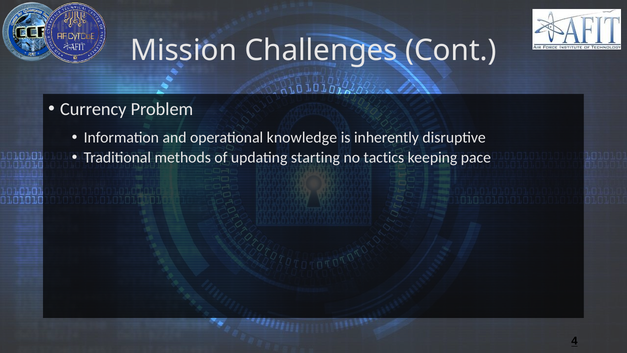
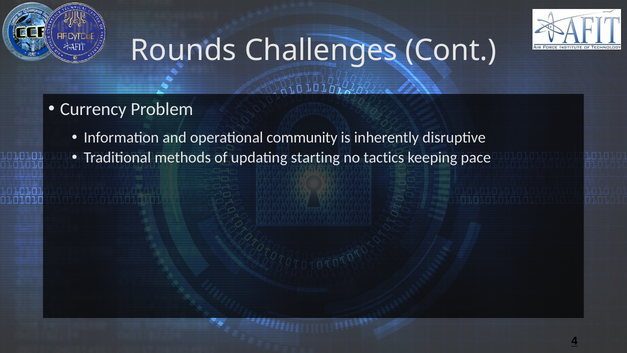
Mission: Mission -> Rounds
knowledge: knowledge -> community
